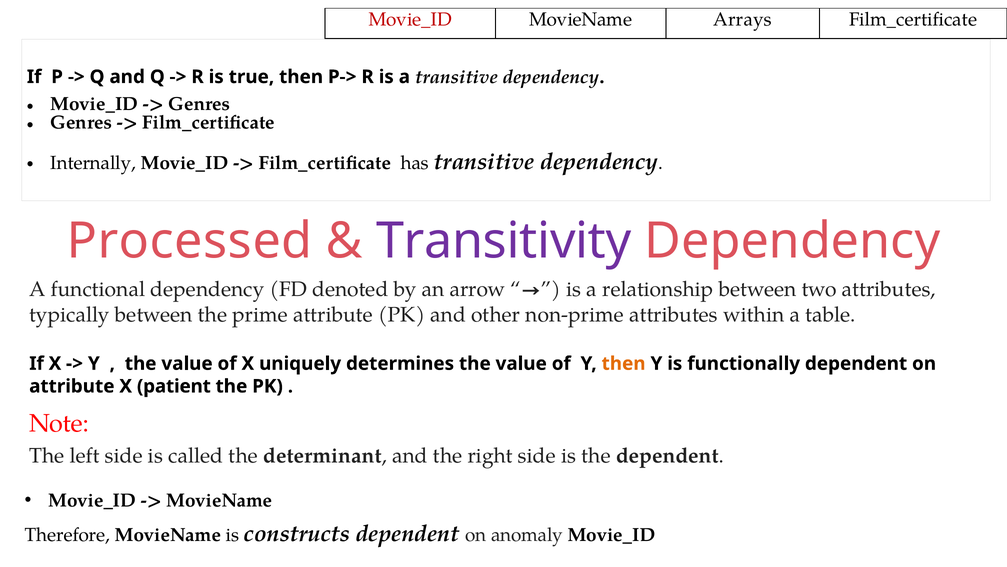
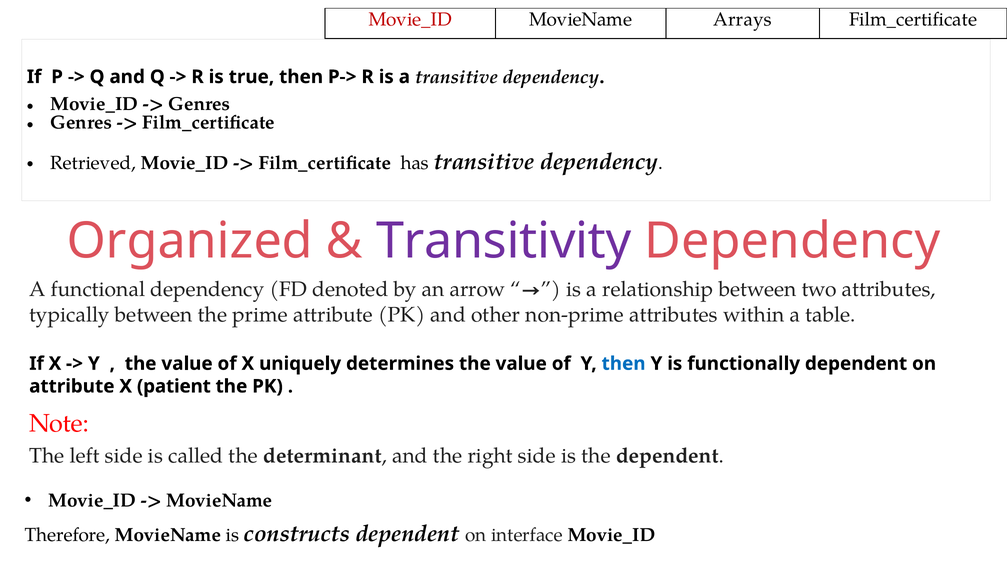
Internally: Internally -> Retrieved
Processed: Processed -> Organized
then at (624, 363) colour: orange -> blue
anomaly: anomaly -> interface
